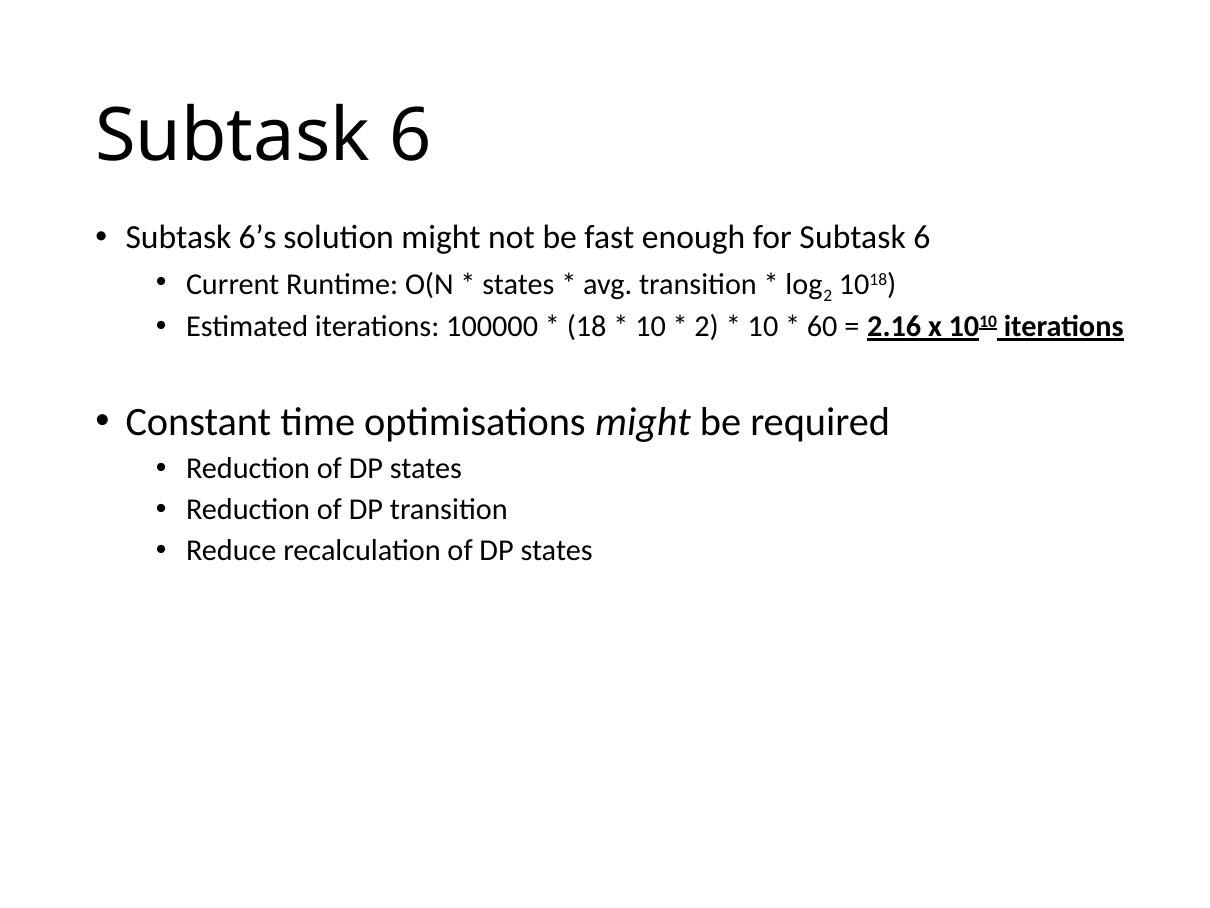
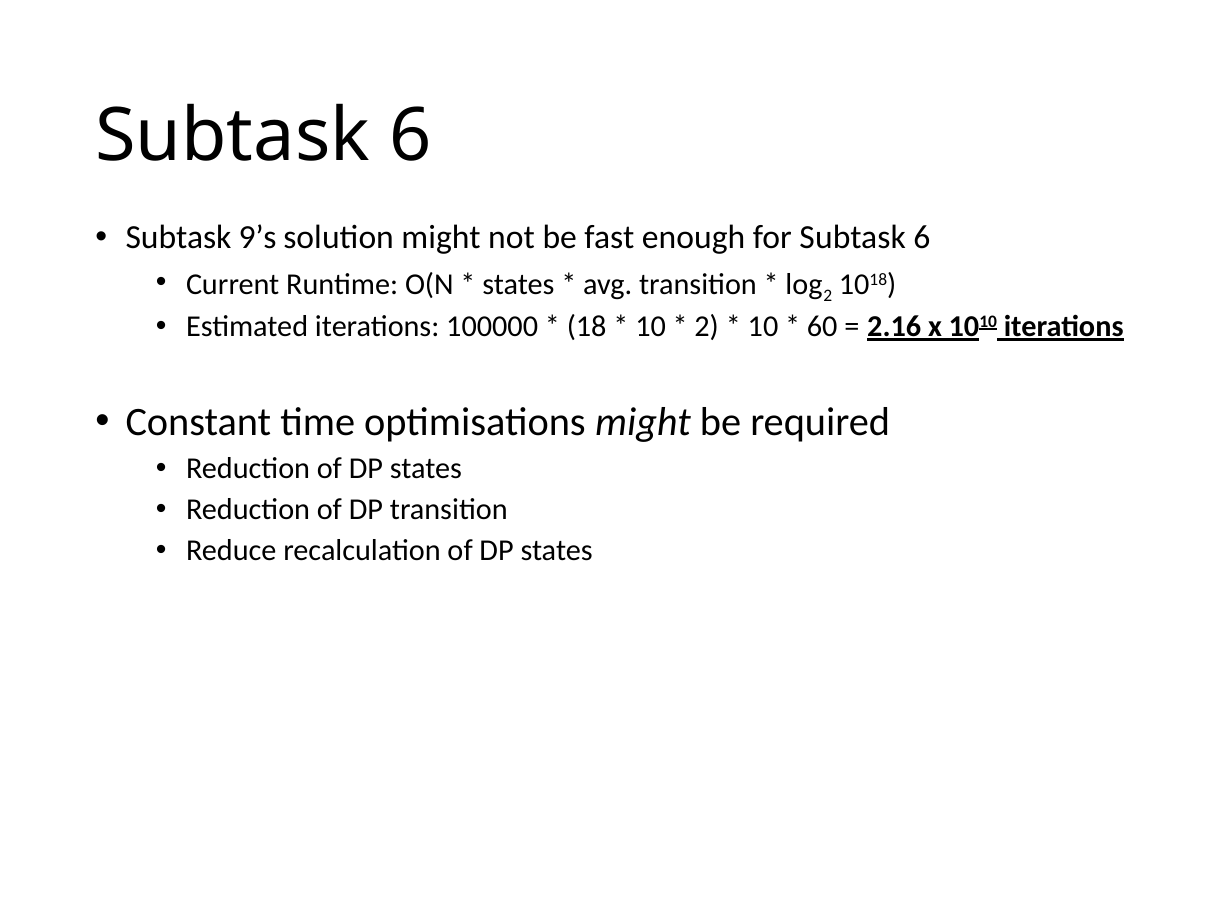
6’s: 6’s -> 9’s
